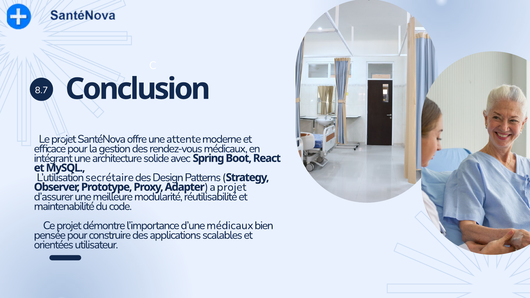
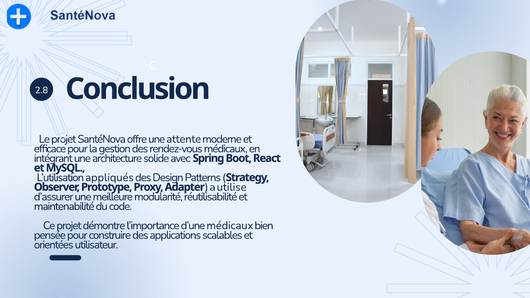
8.7: 8.7 -> 2.8
secrétaire: secrétaire -> appliqués
a projet: projet -> utilise
